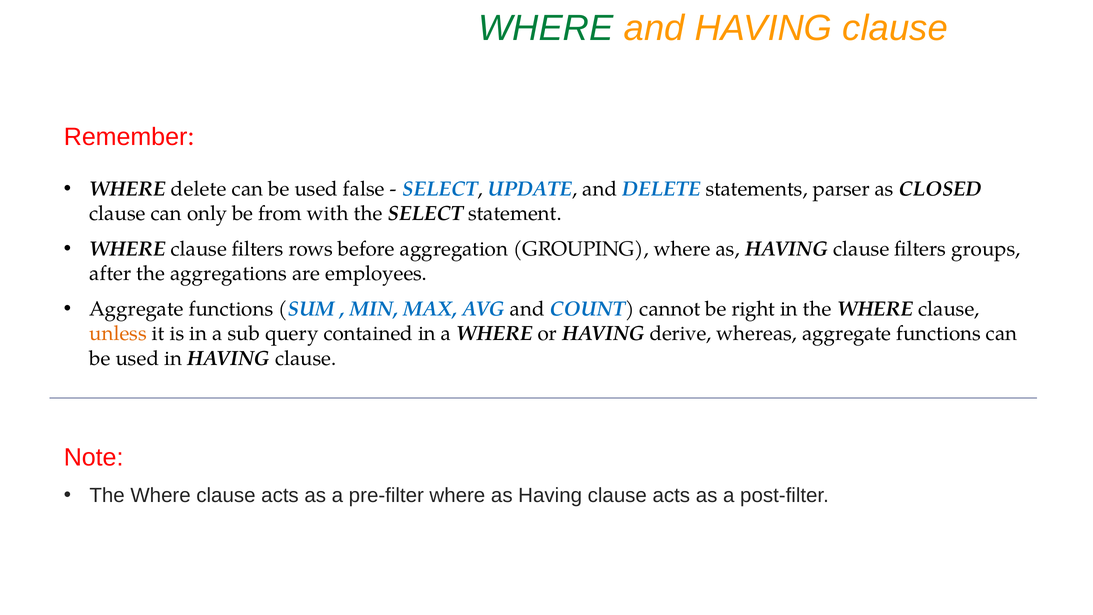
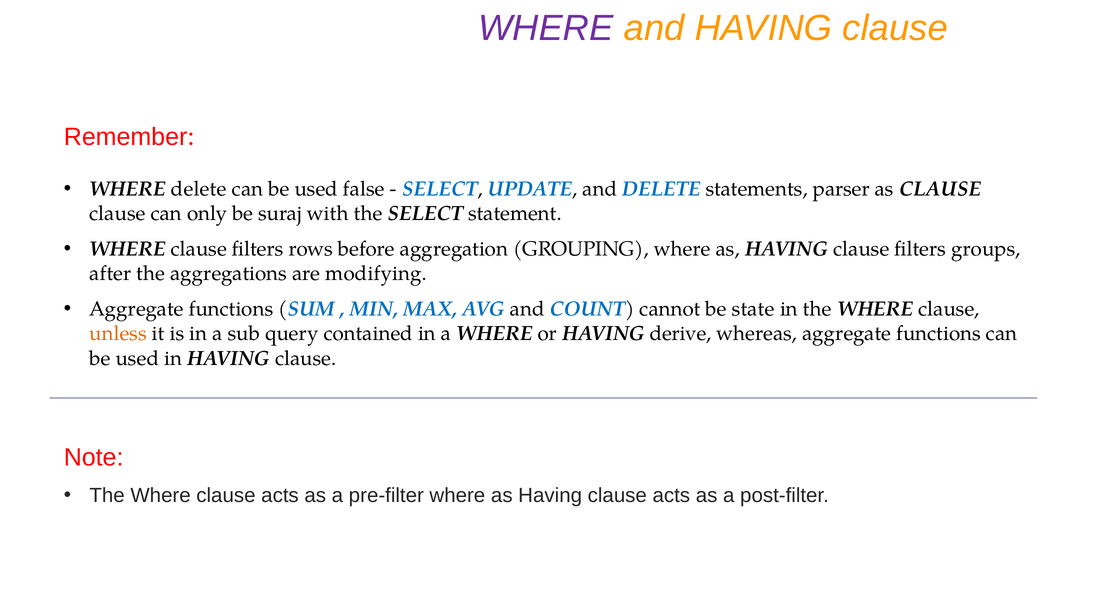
WHERE at (546, 28) colour: green -> purple
as CLOSED: CLOSED -> CLAUSE
from: from -> suraj
employees: employees -> modifying
right: right -> state
